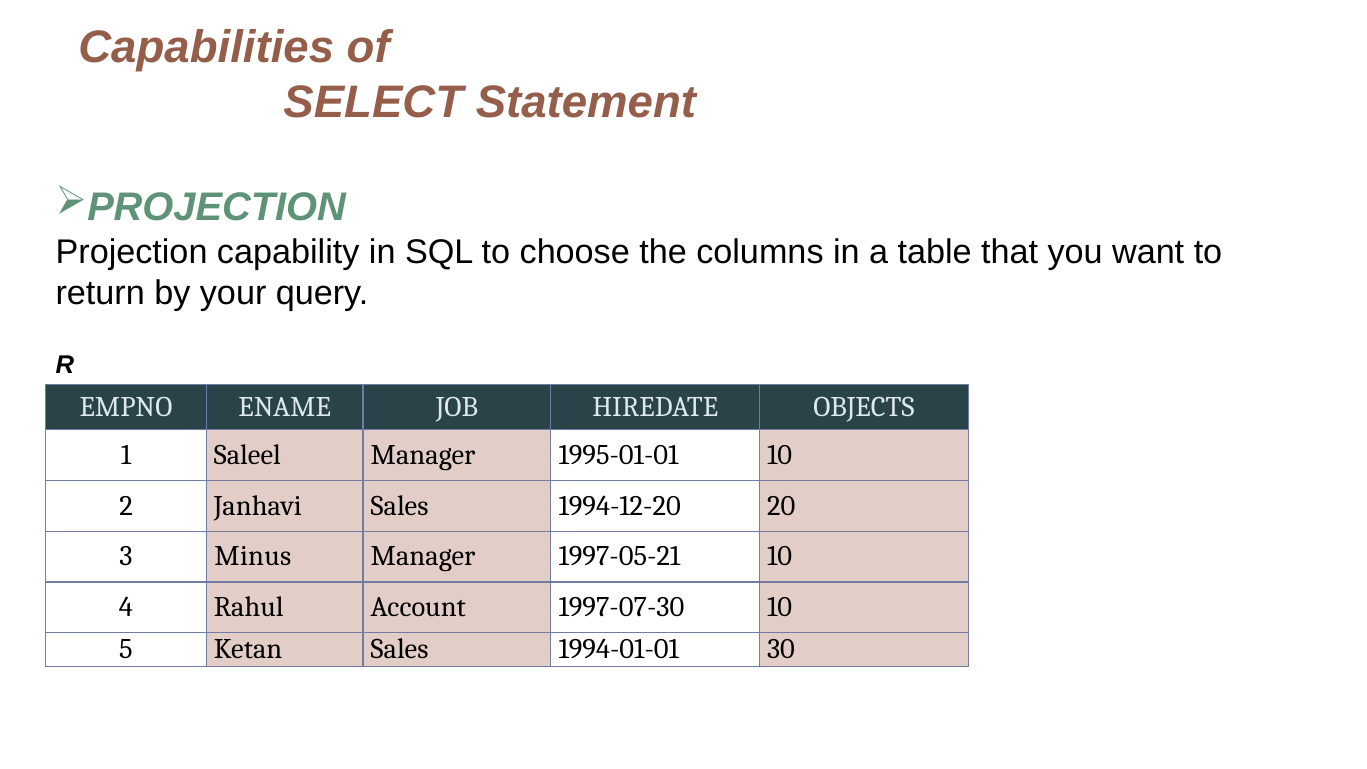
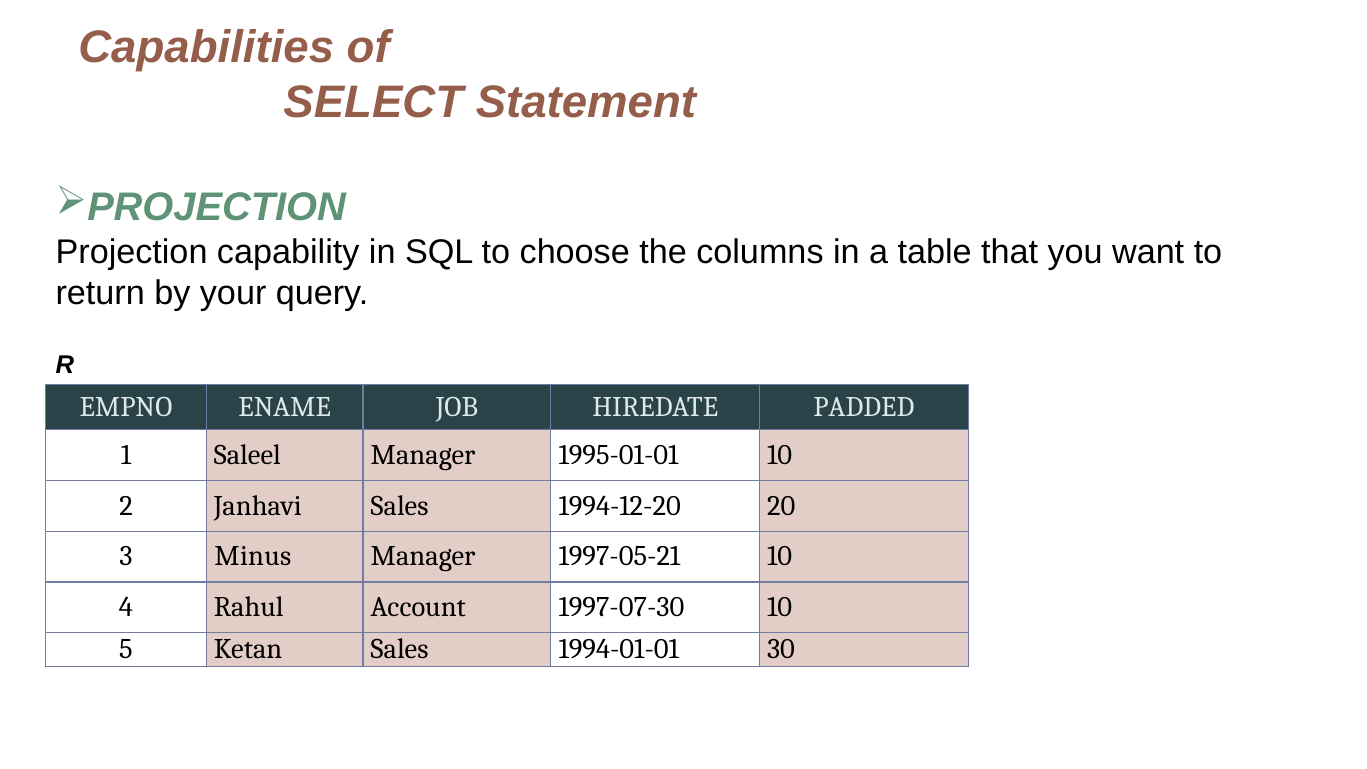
OBJECTS: OBJECTS -> PADDED
